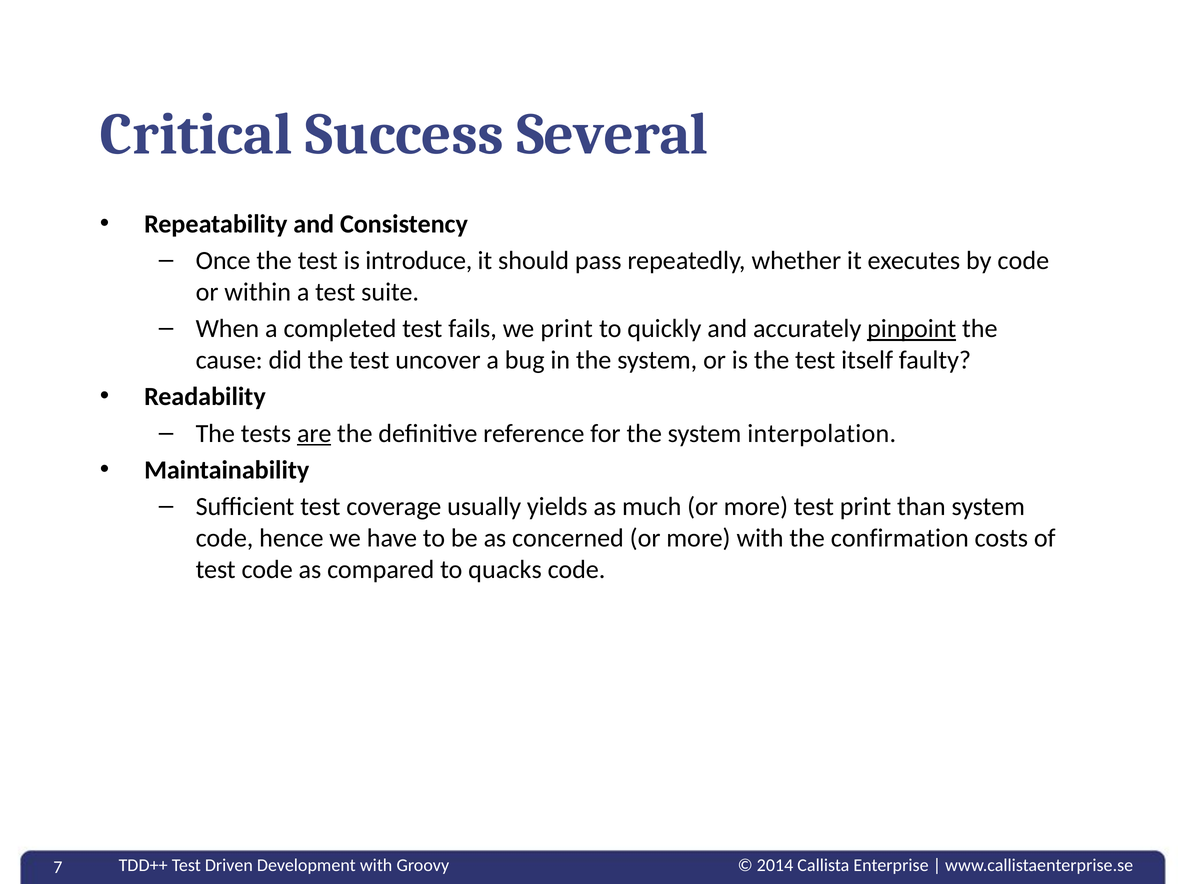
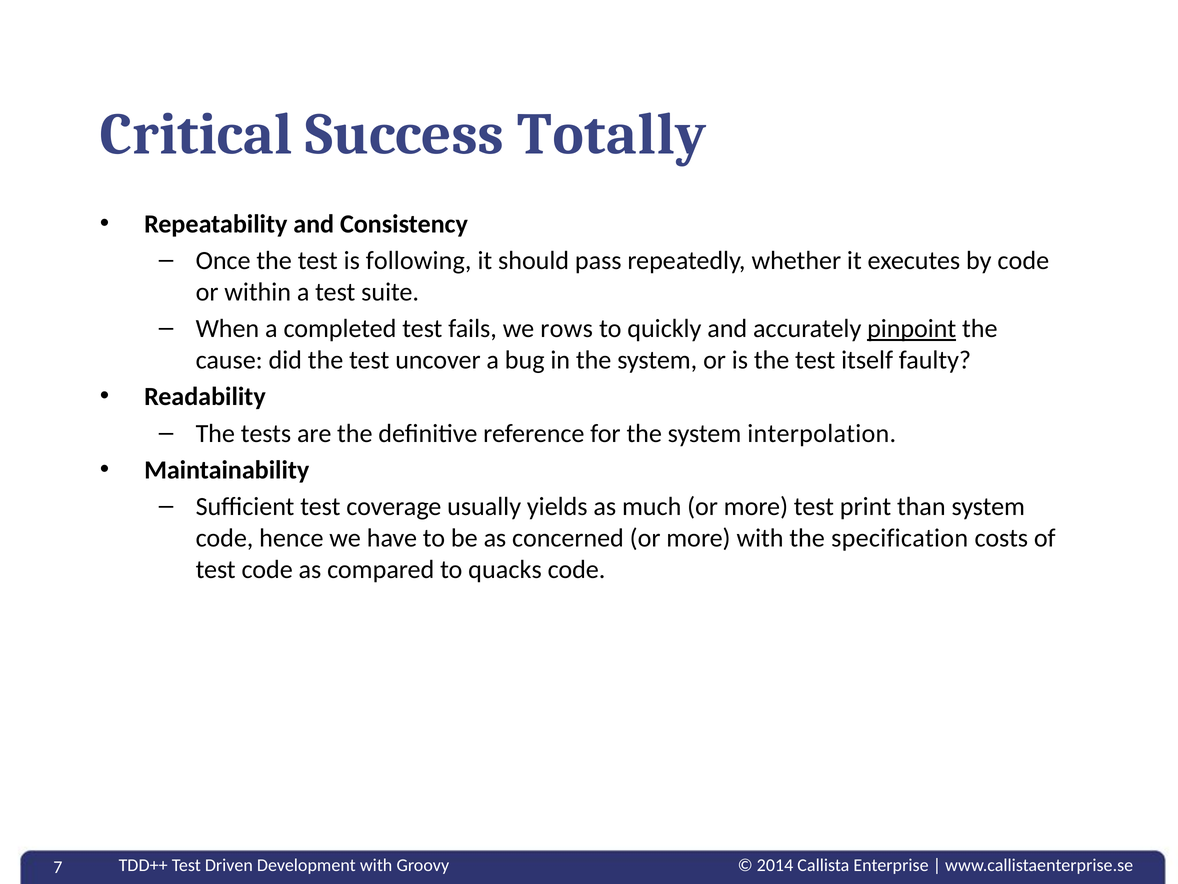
Several: Several -> Totally
introduce: introduce -> following
we print: print -> rows
are underline: present -> none
confirmation: confirmation -> specification
